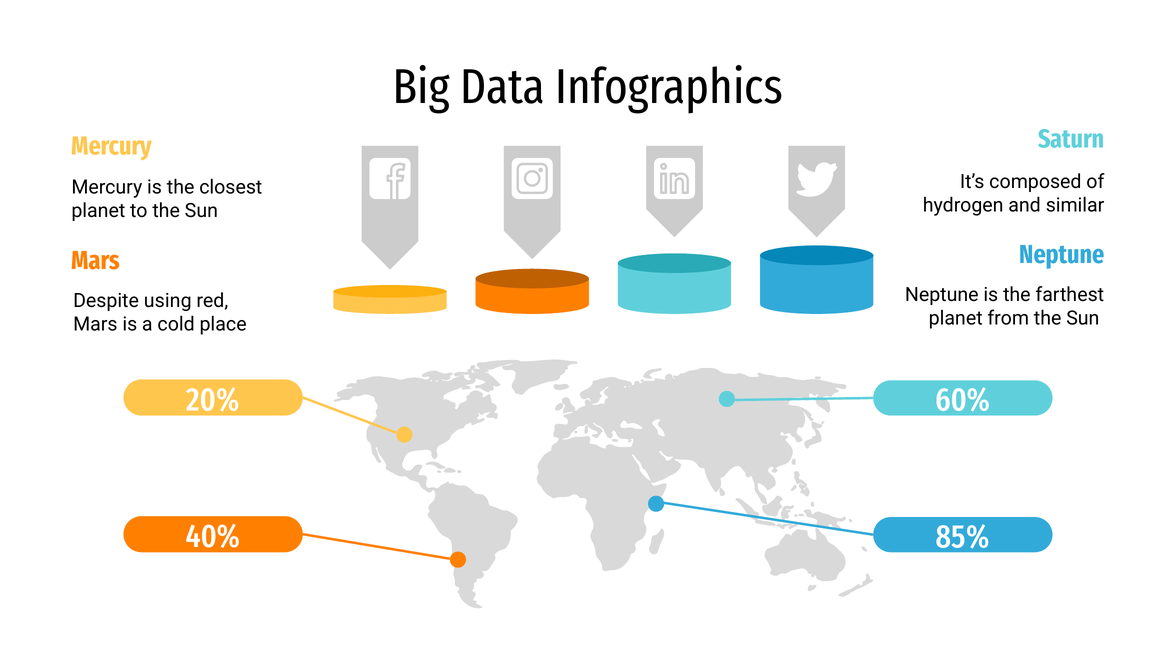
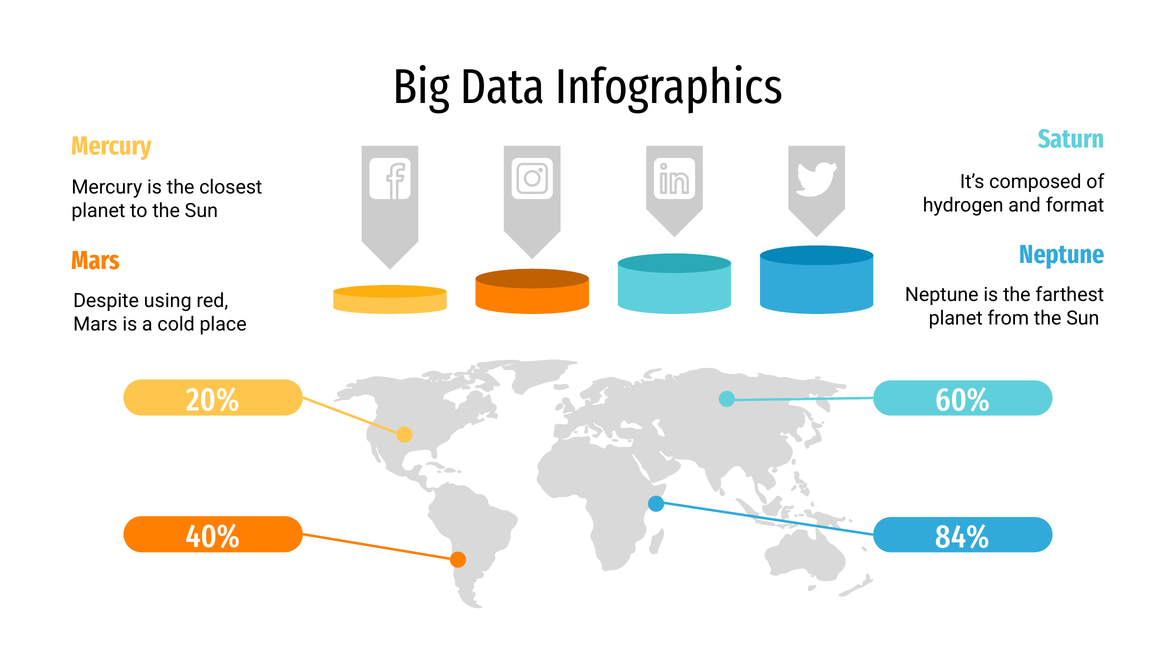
similar: similar -> format
85%: 85% -> 84%
